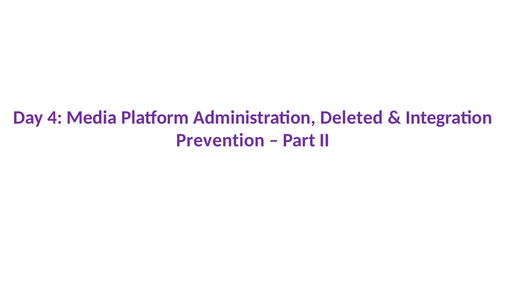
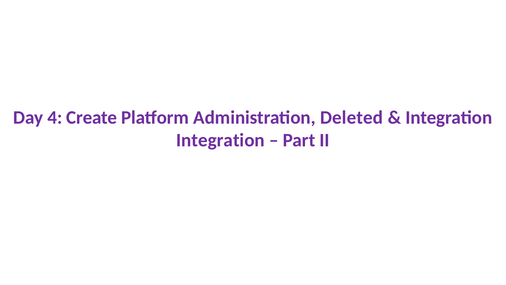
Media: Media -> Create
Prevention at (220, 140): Prevention -> Integration
